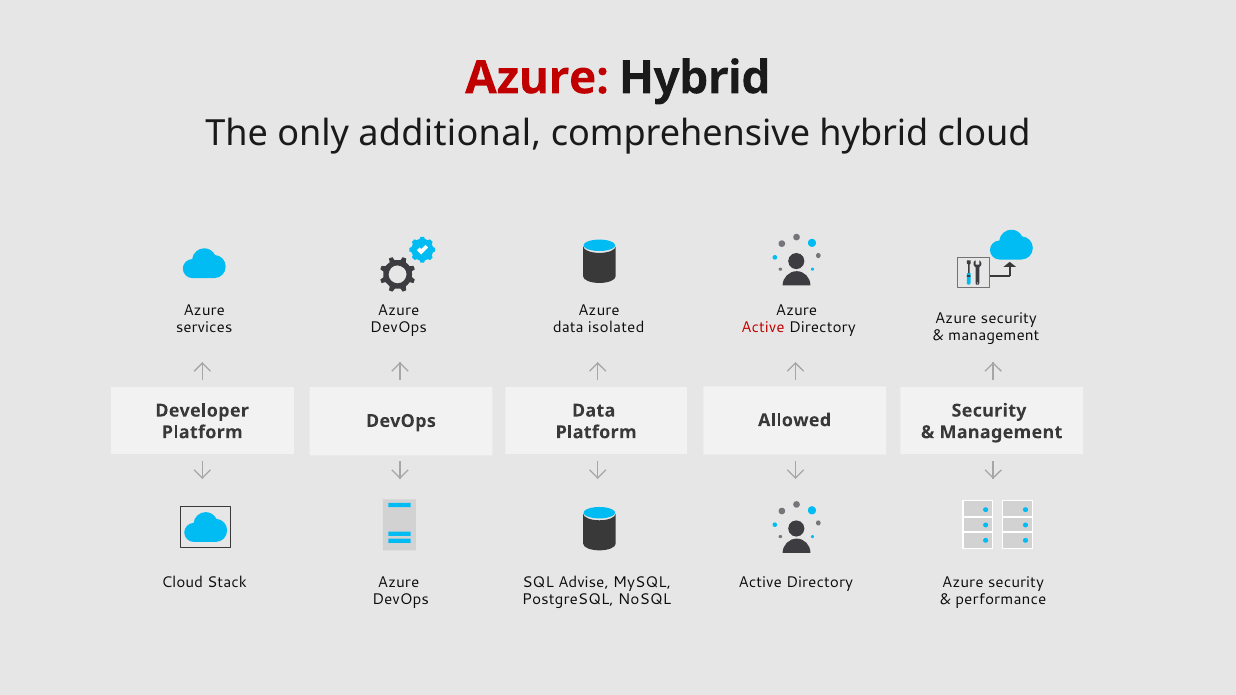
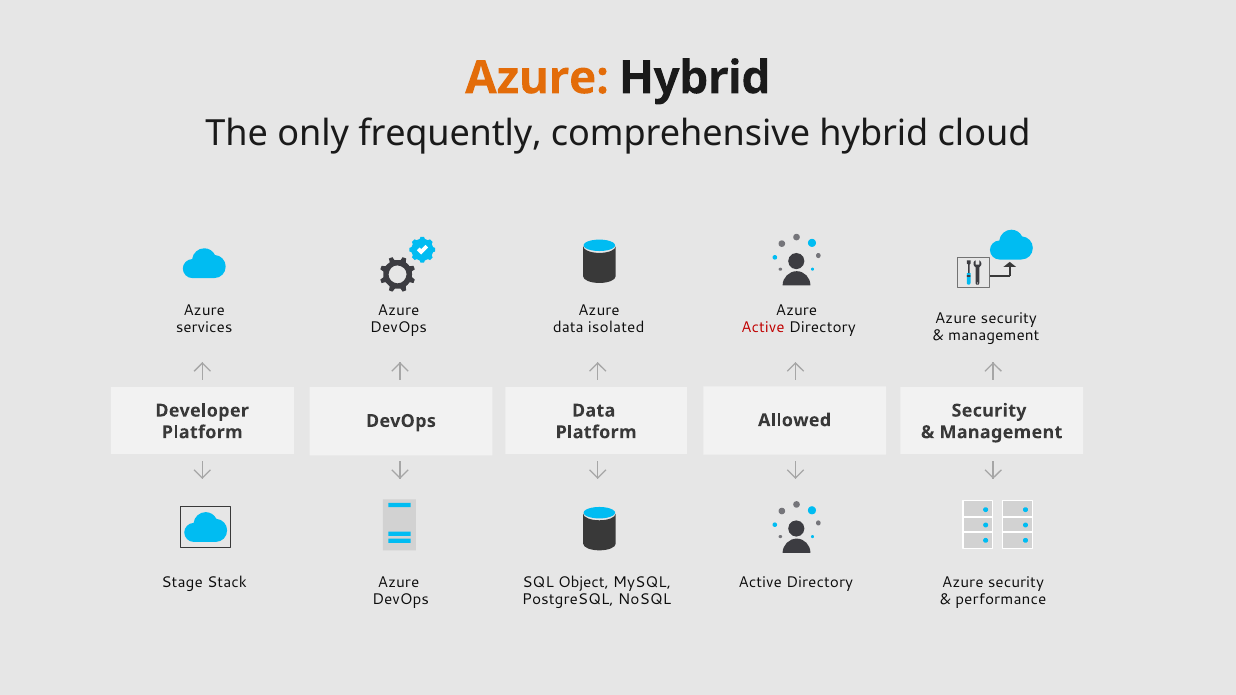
Azure at (537, 78) colour: red -> orange
additional: additional -> frequently
Cloud at (182, 583): Cloud -> Stage
Advise: Advise -> Object
